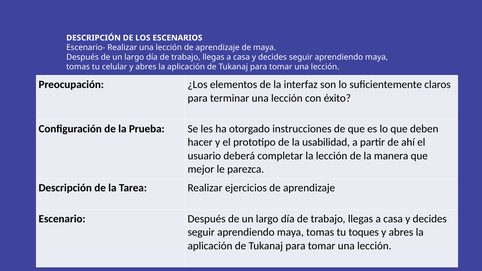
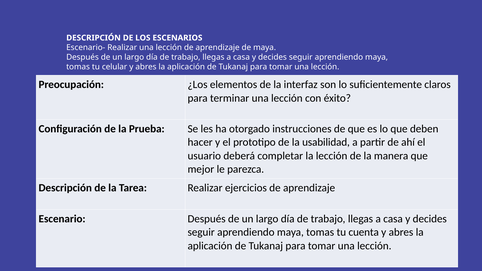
toques: toques -> cuenta
